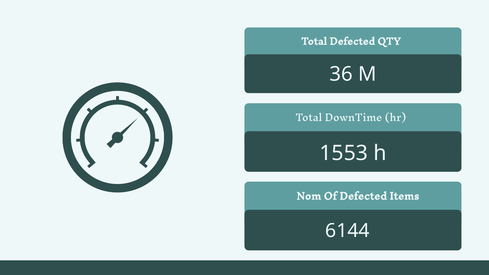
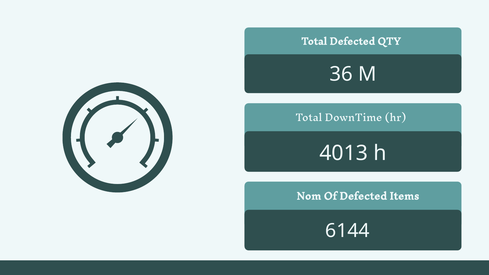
1553: 1553 -> 4013
